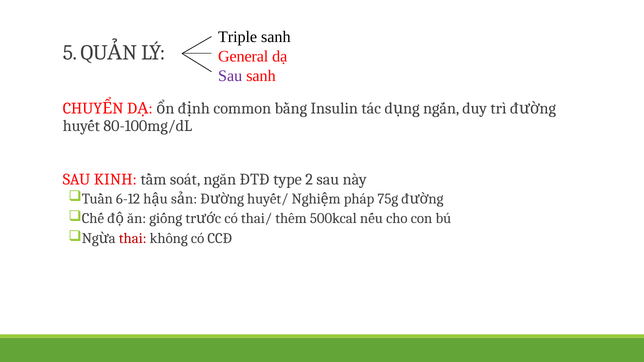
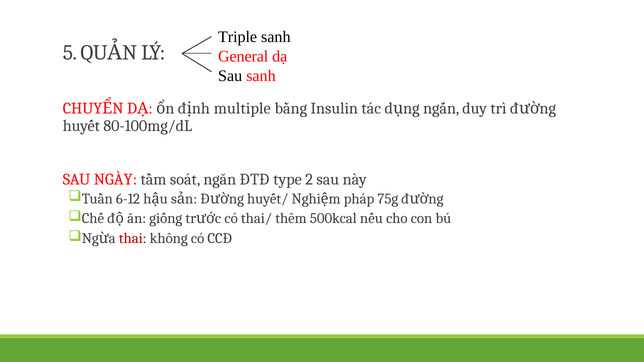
Sau at (230, 76) colour: purple -> black
common: common -> multiple
KINH: KINH -> NGÀY
